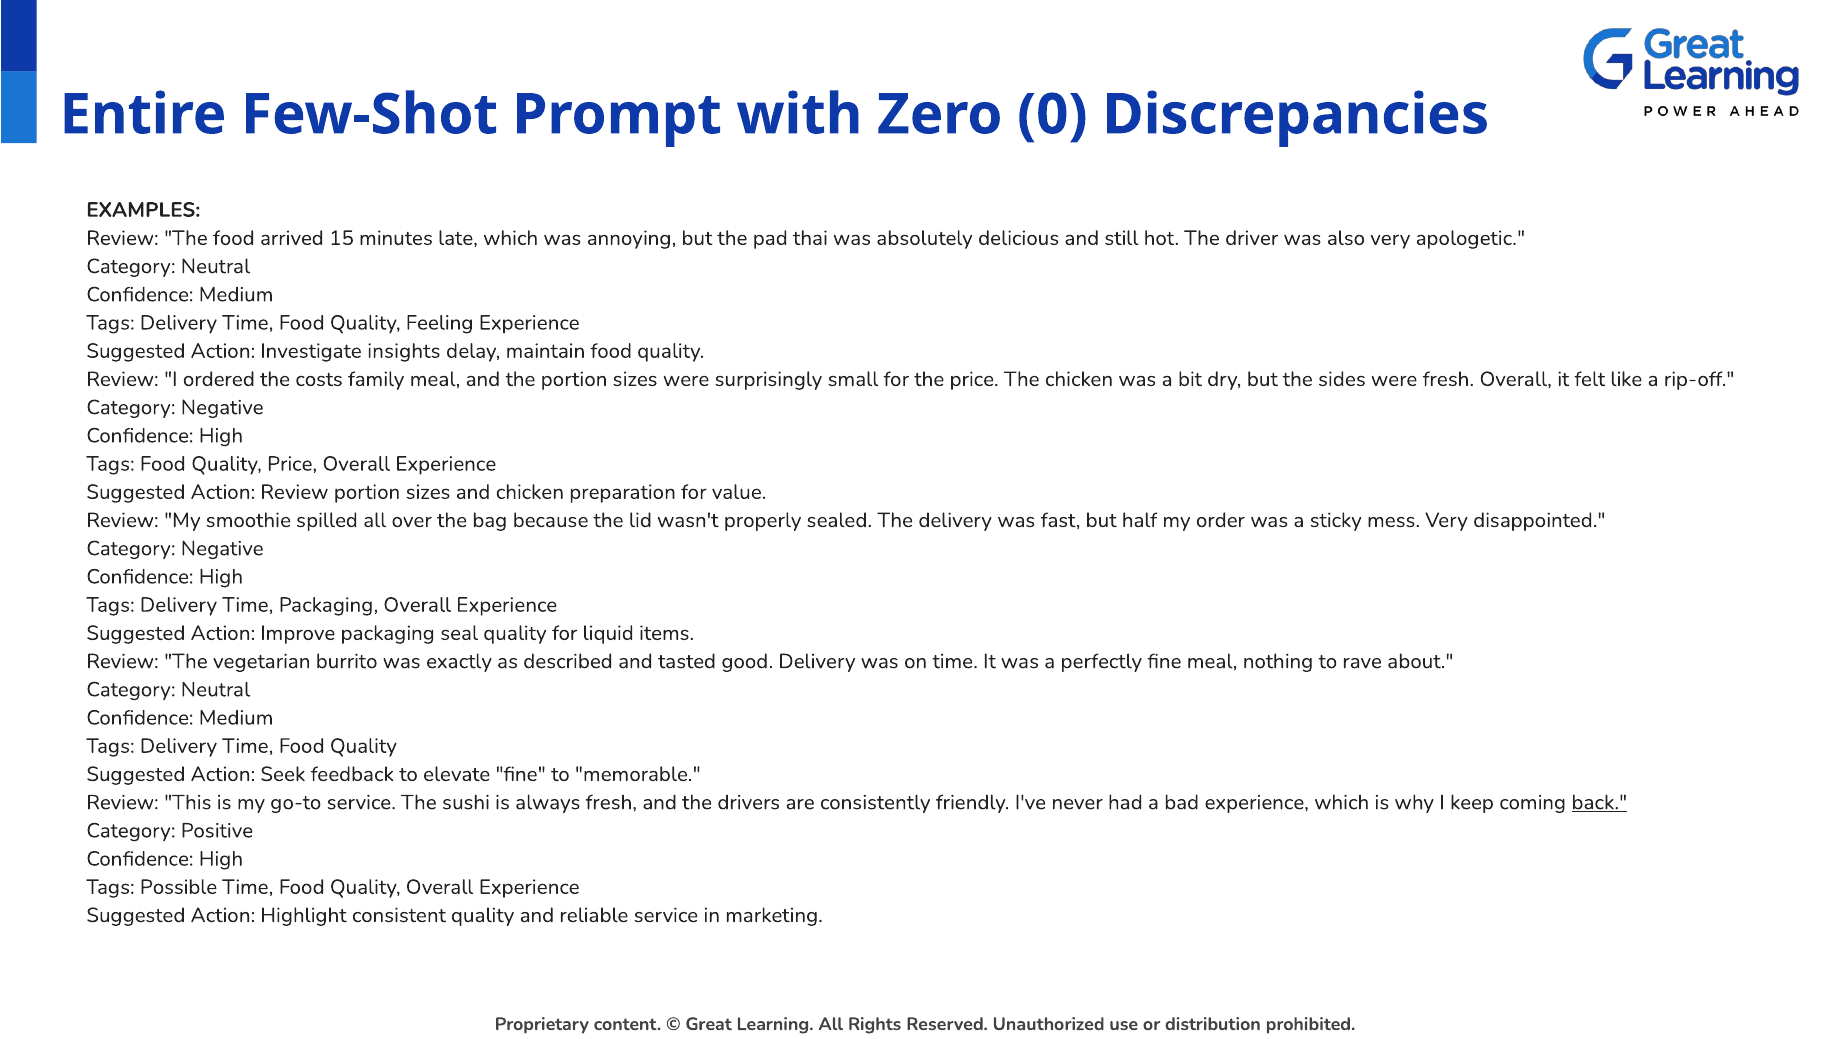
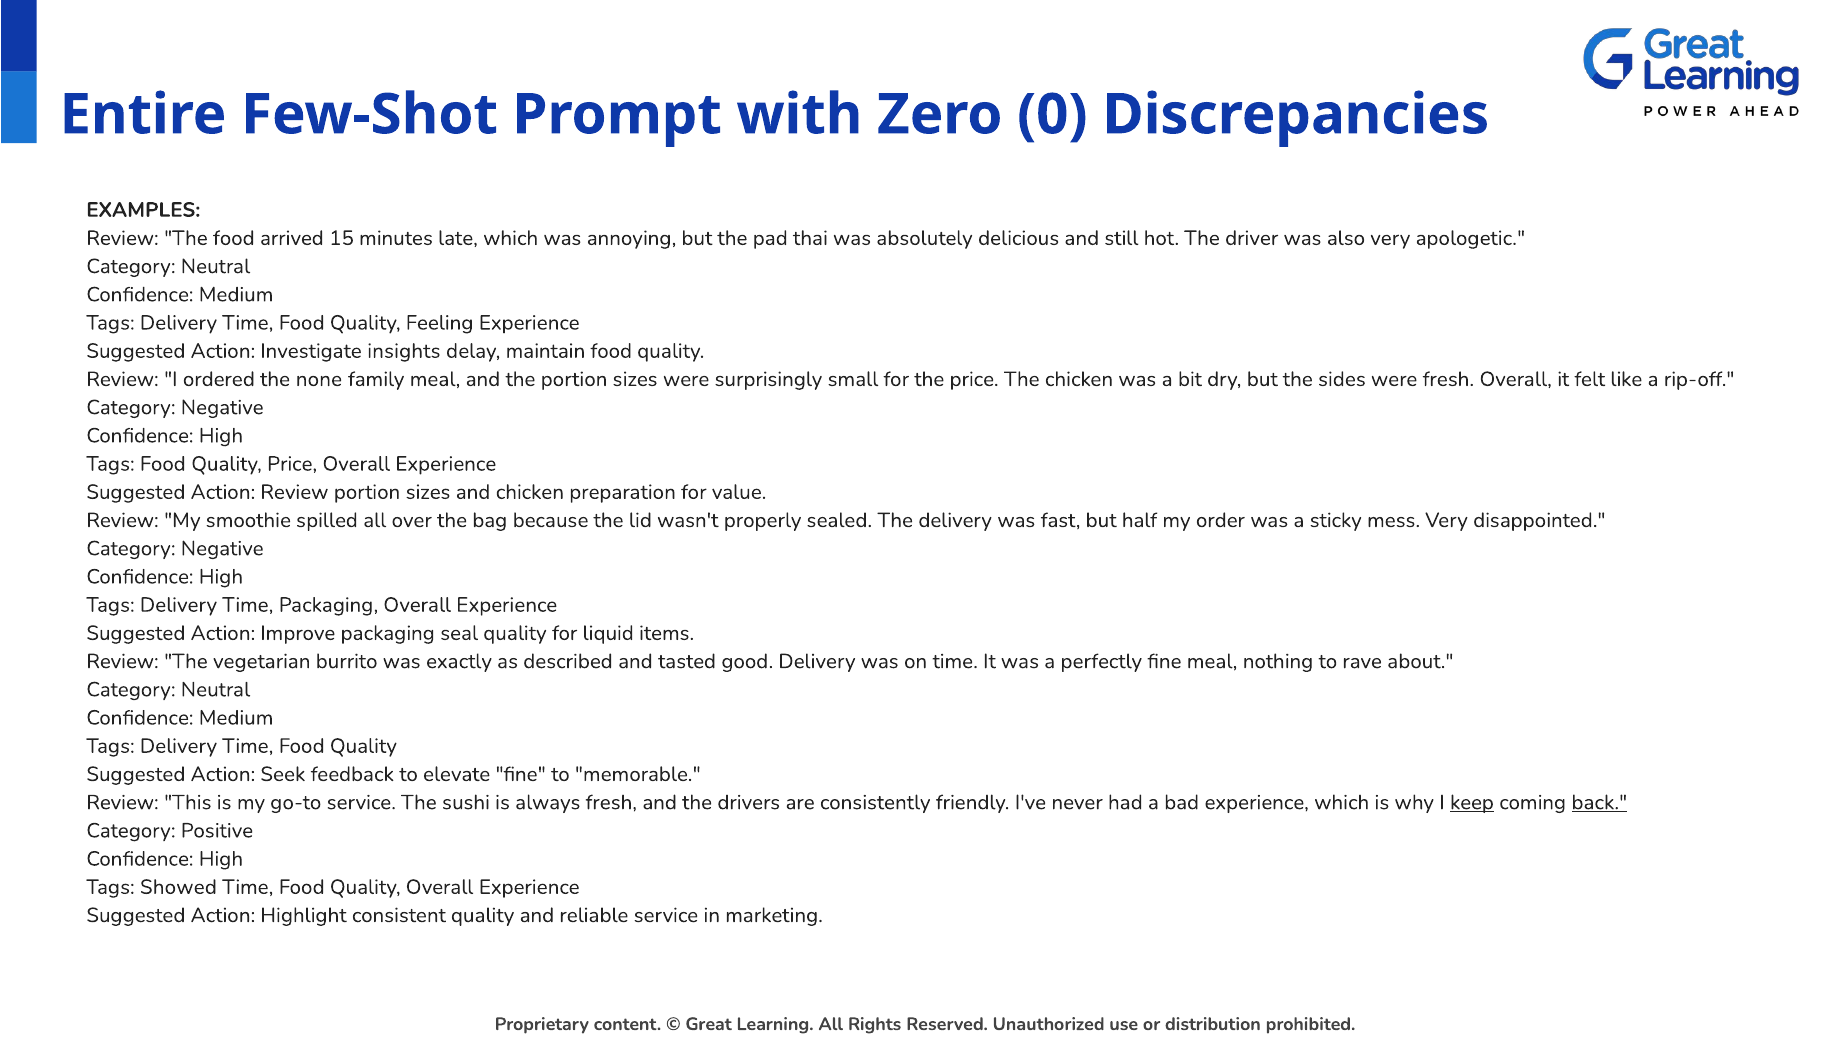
costs: costs -> none
keep underline: none -> present
Possible: Possible -> Showed
